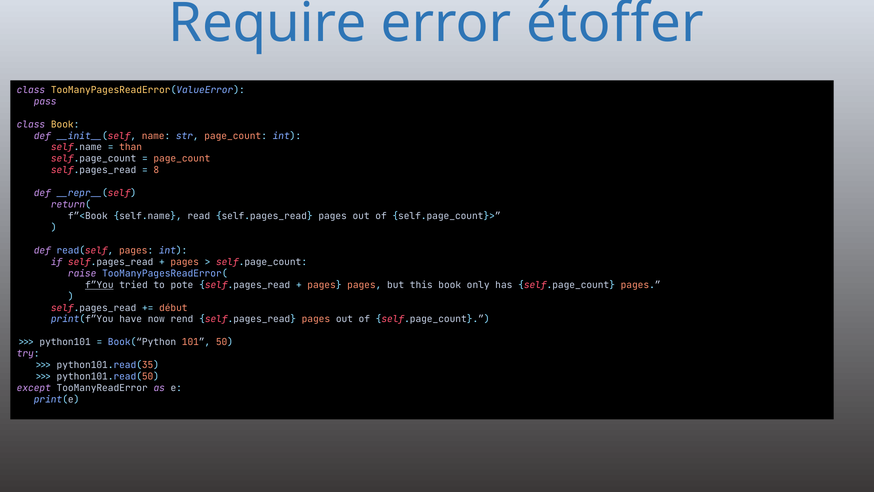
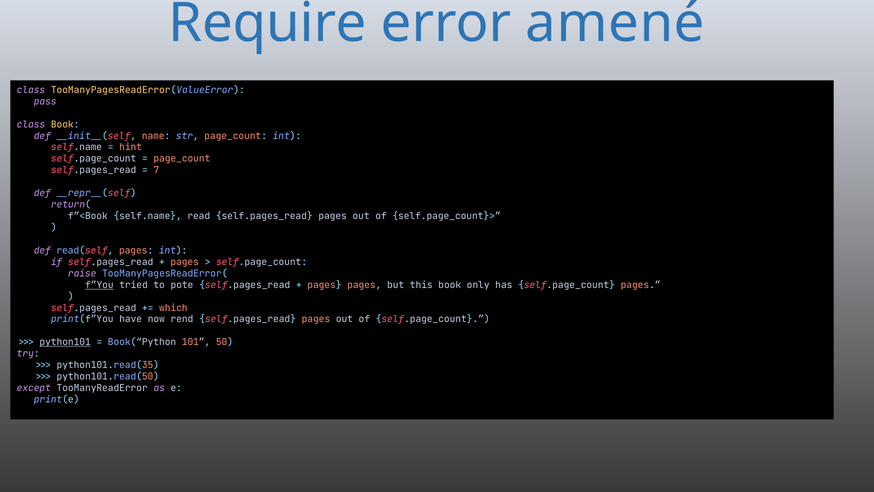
étoffer: étoffer -> amené
than: than -> hint
8: 8 -> 7
début: début -> which
python101 underline: none -> present
